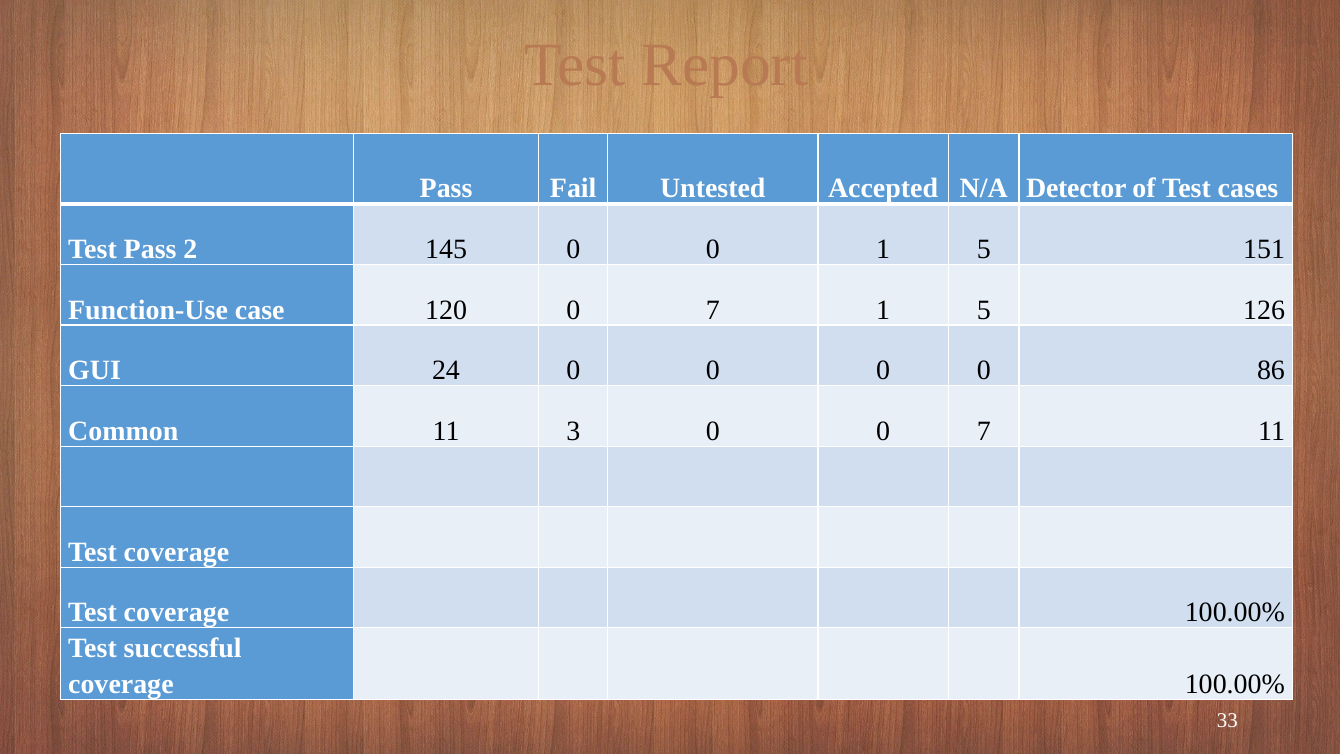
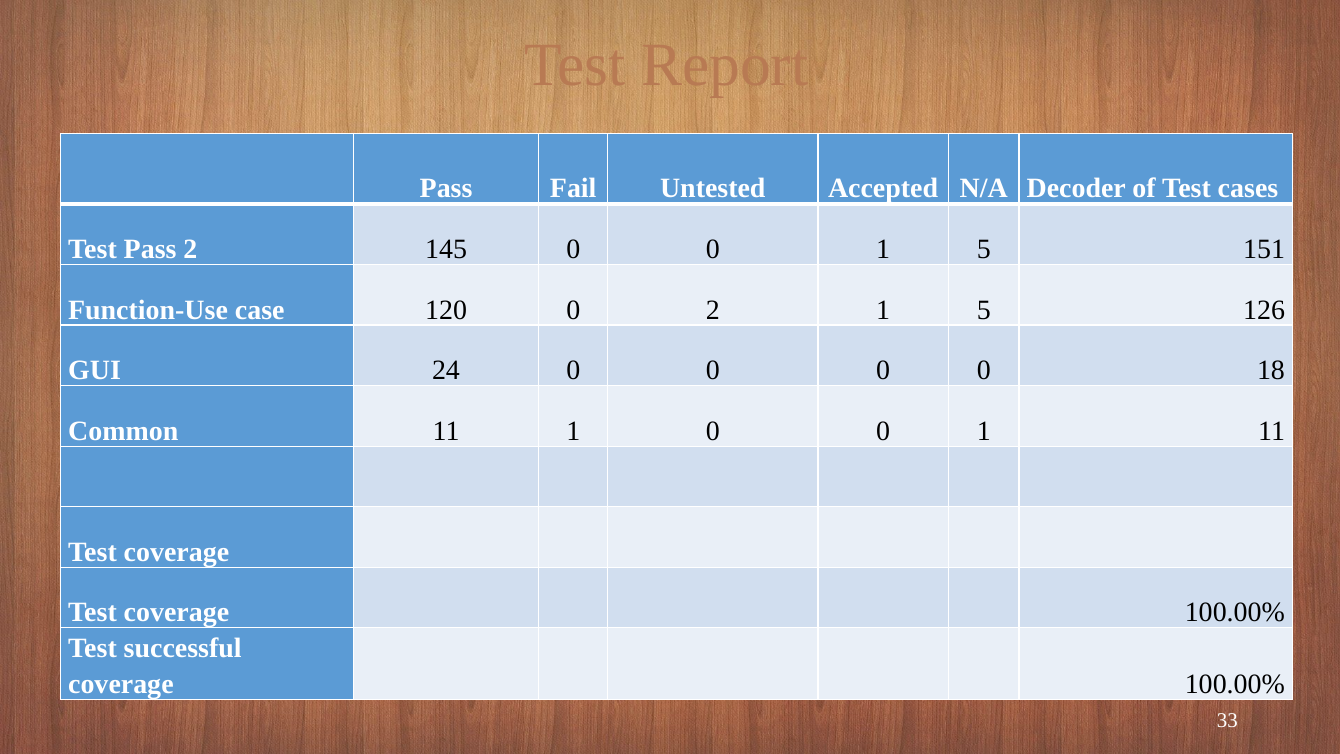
Detector: Detector -> Decoder
120 0 7: 7 -> 2
86: 86 -> 18
11 3: 3 -> 1
7 at (984, 431): 7 -> 1
